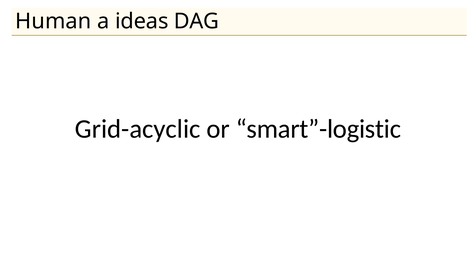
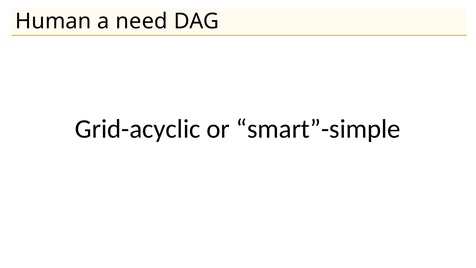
ideas: ideas -> need
smart”-logistic: smart”-logistic -> smart”-simple
